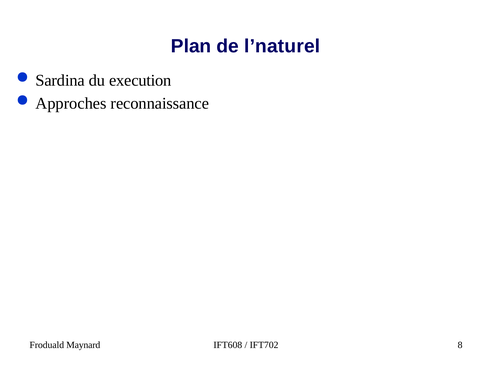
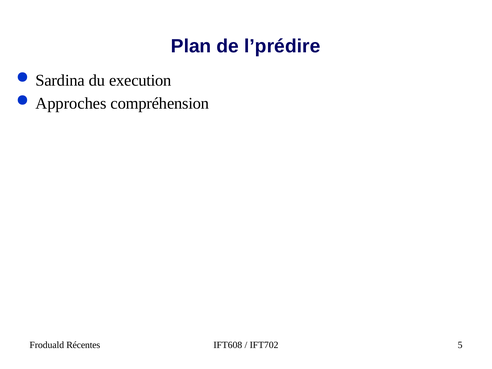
l’naturel: l’naturel -> l’prédire
reconnaissance: reconnaissance -> compréhension
Maynard: Maynard -> Récentes
8: 8 -> 5
